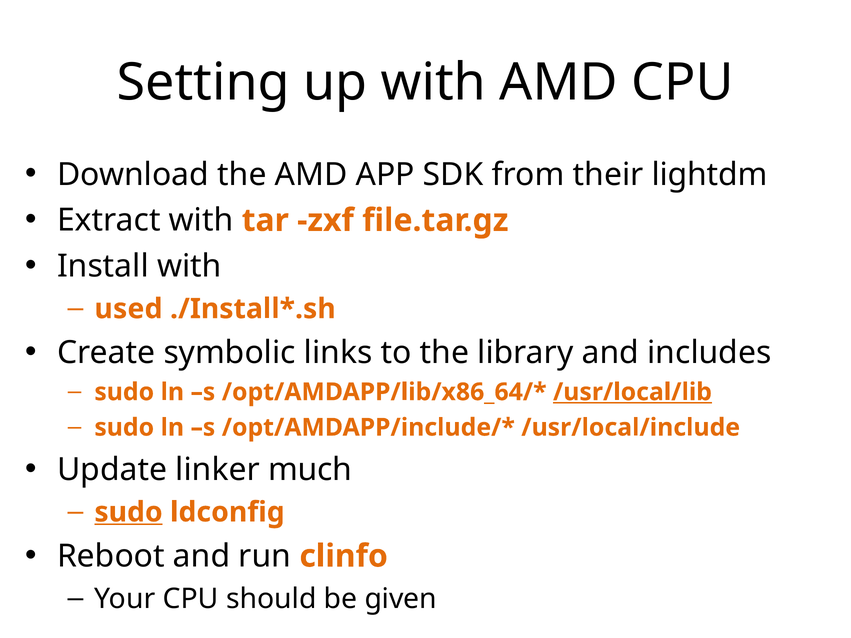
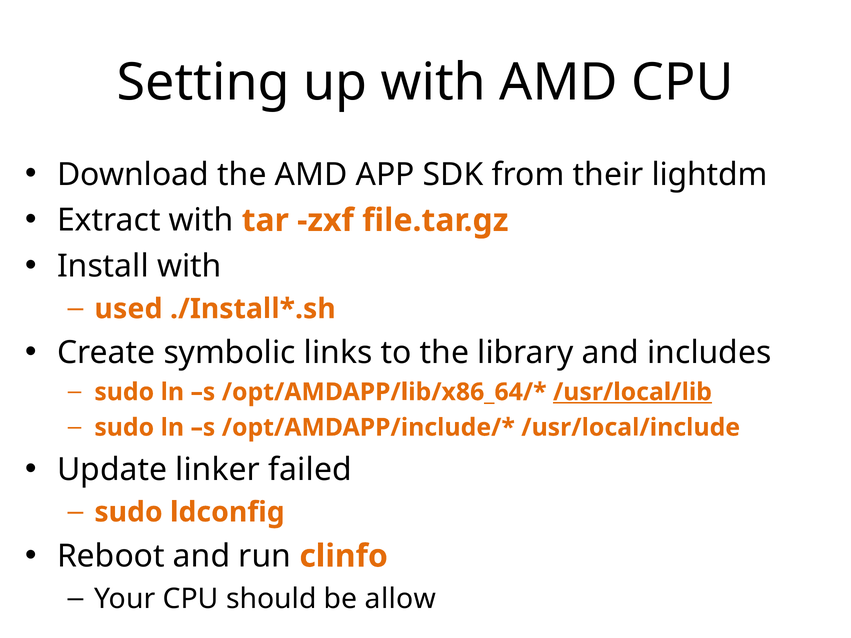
much: much -> failed
sudo at (129, 512) underline: present -> none
given: given -> allow
